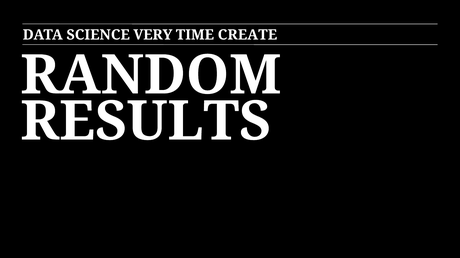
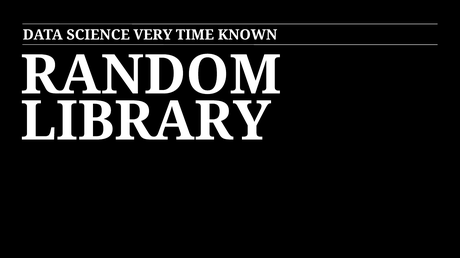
CREATE: CREATE -> KNOWN
RESULTS: RESULTS -> LIBRARY
